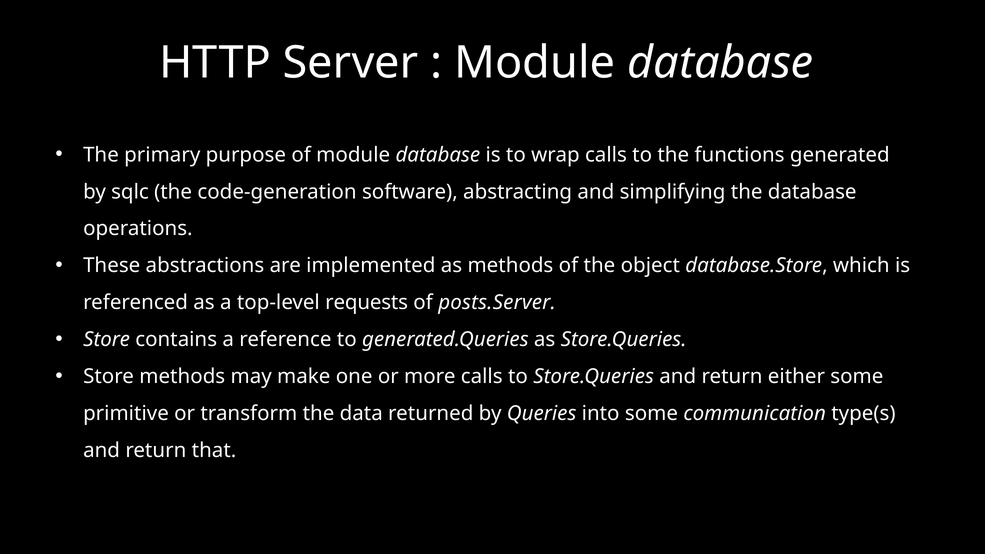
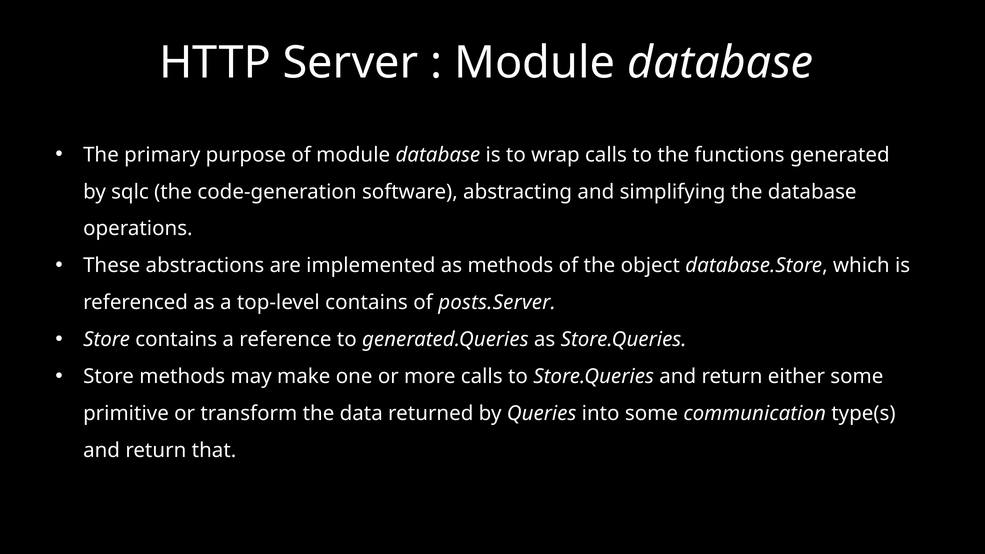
top-level requests: requests -> contains
